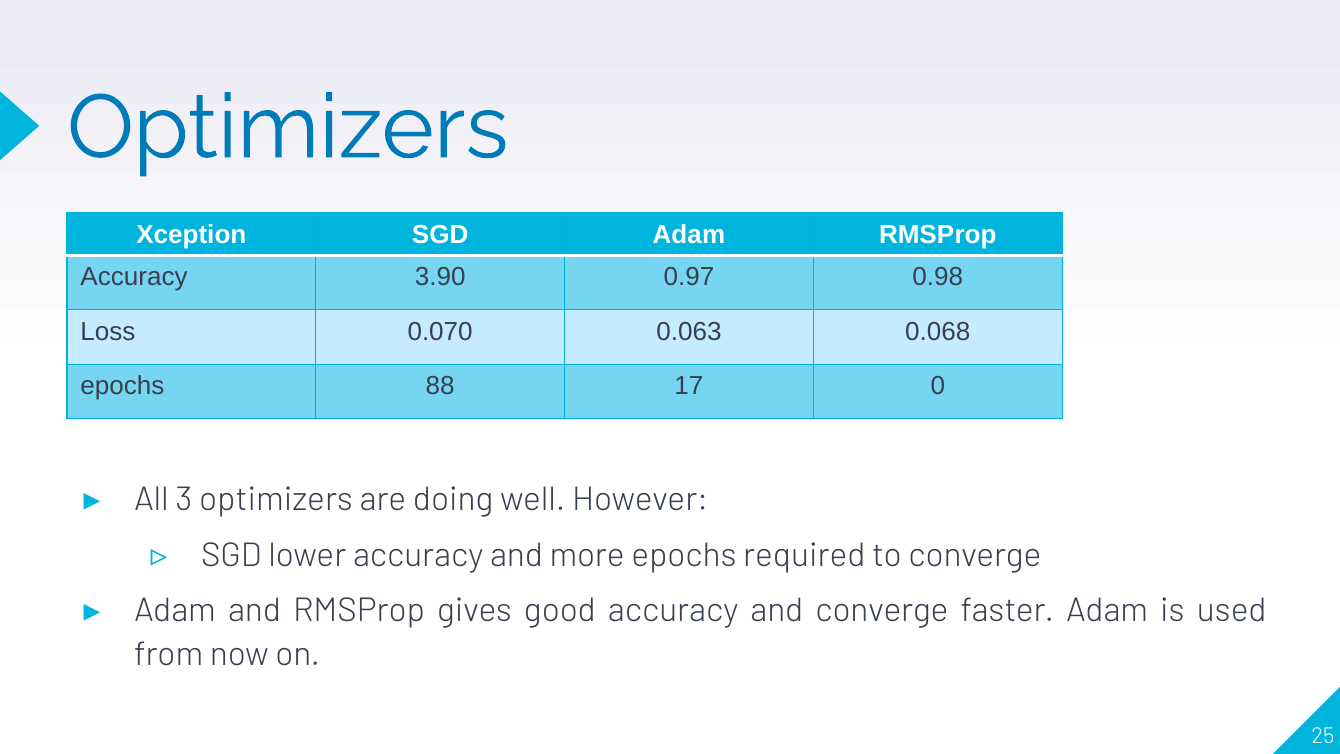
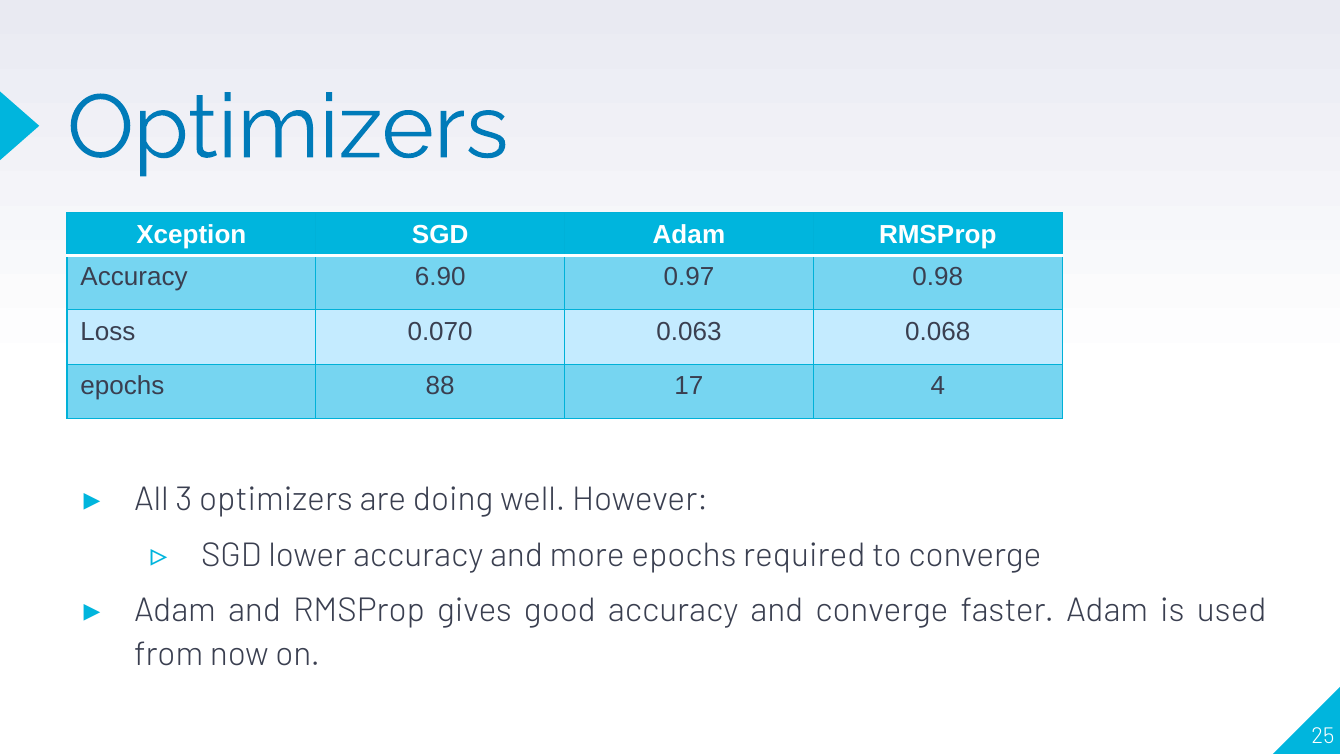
3.90: 3.90 -> 6.90
0: 0 -> 4
